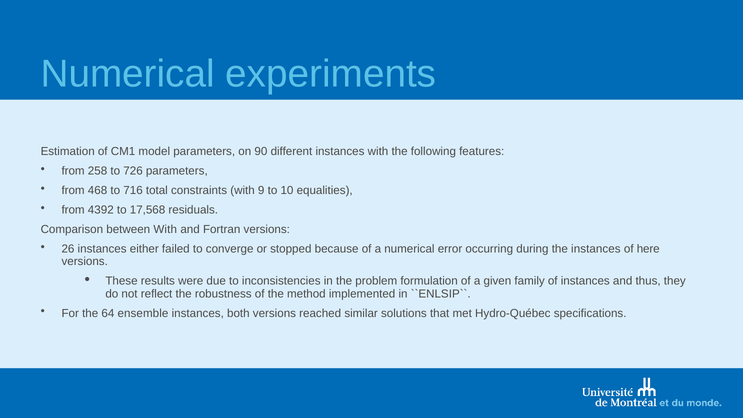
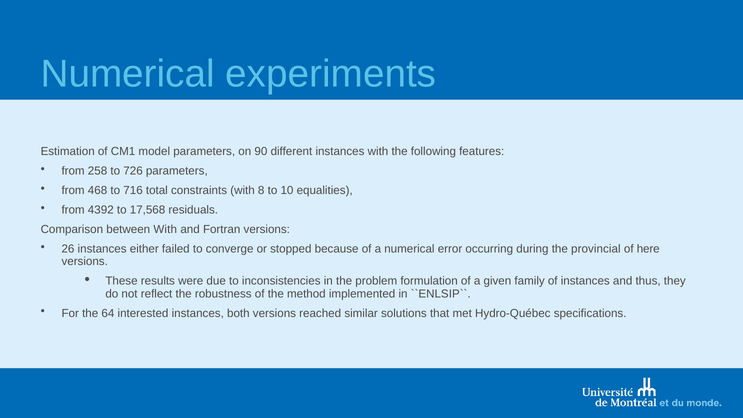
9: 9 -> 8
the instances: instances -> provincial
ensemble: ensemble -> interested
